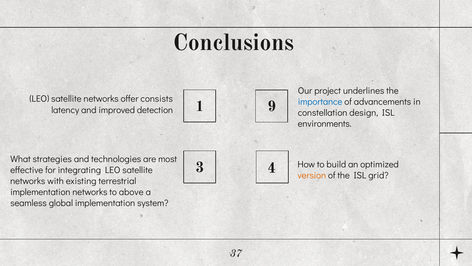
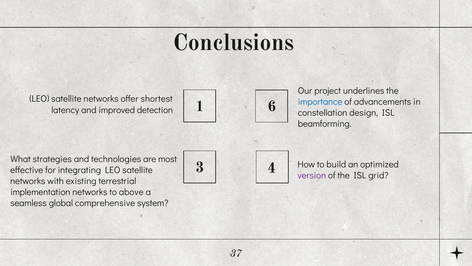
consists: consists -> shortest
9: 9 -> 6
environments: environments -> beamforming
version colour: orange -> purple
global implementation: implementation -> comprehensive
